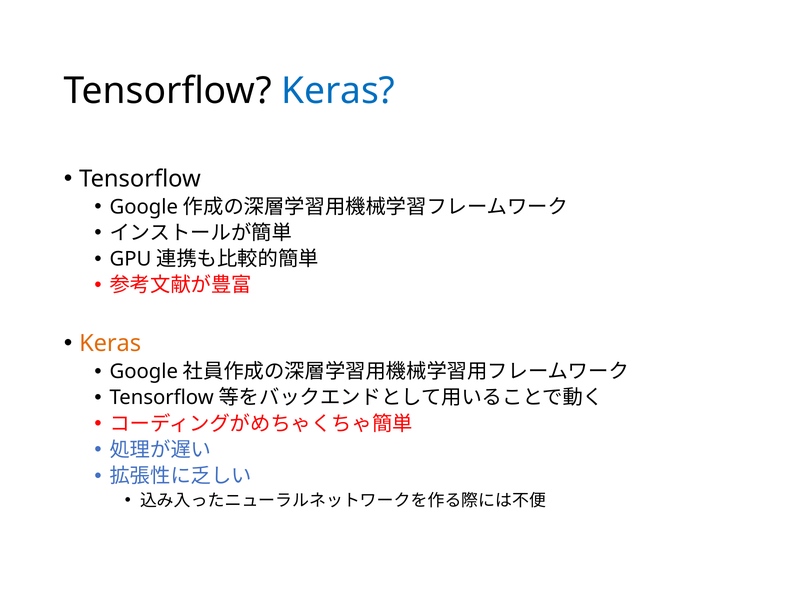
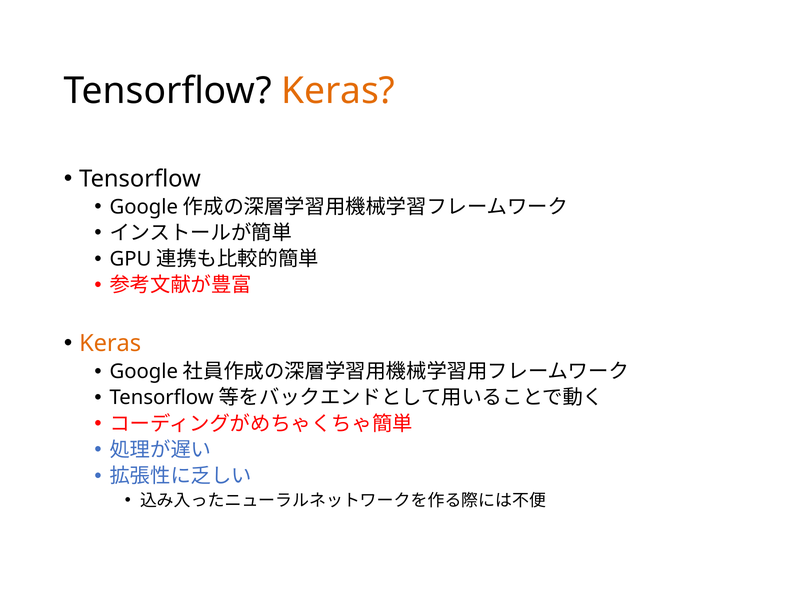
Keras at (338, 91) colour: blue -> orange
